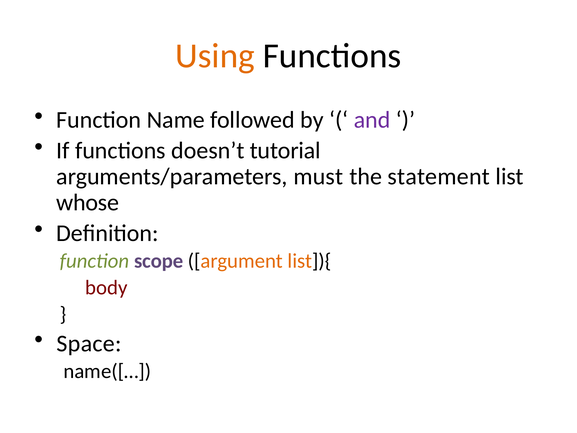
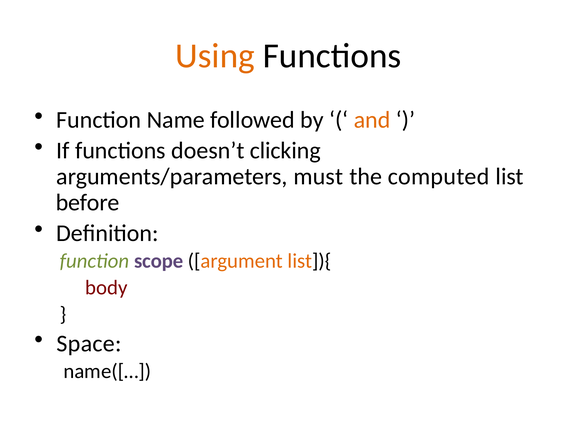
and colour: purple -> orange
tutorial: tutorial -> clicking
statement: statement -> computed
whose: whose -> before
